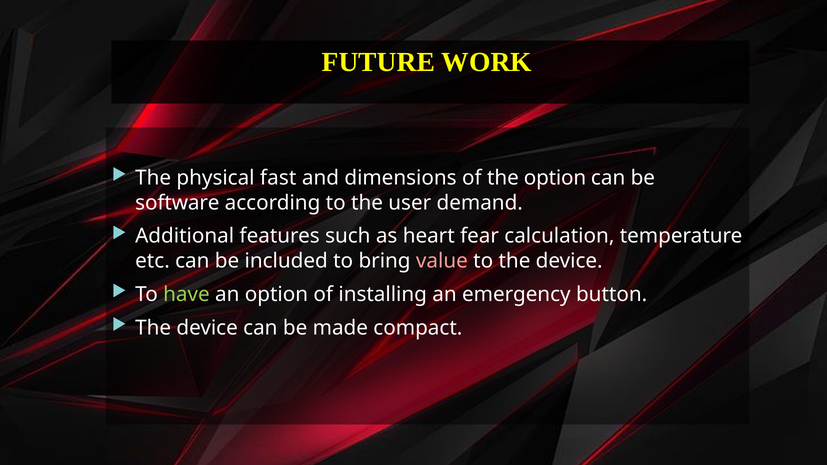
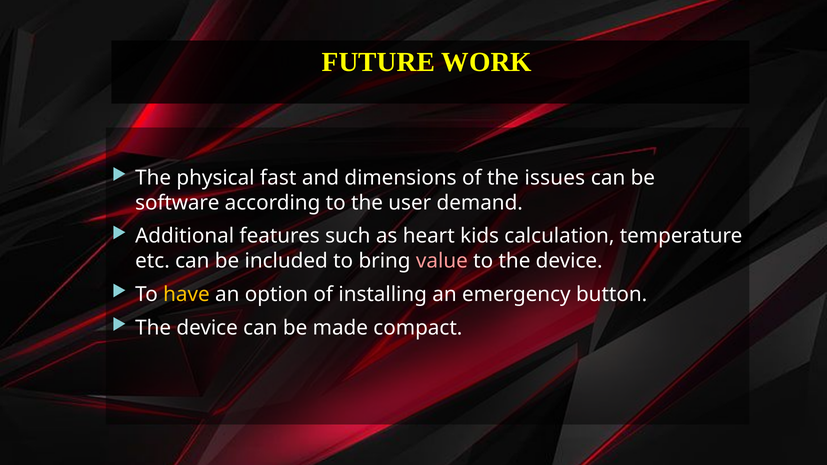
the option: option -> issues
fear: fear -> kids
have colour: light green -> yellow
